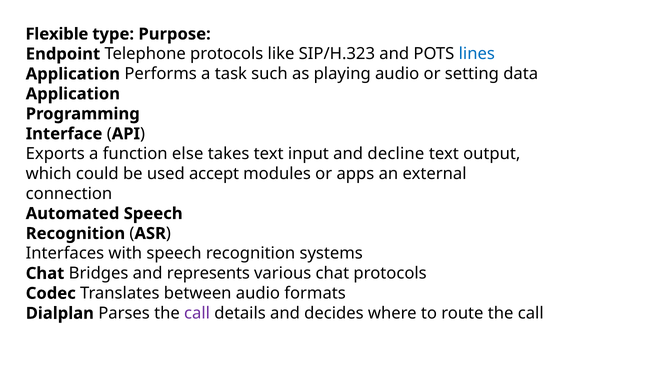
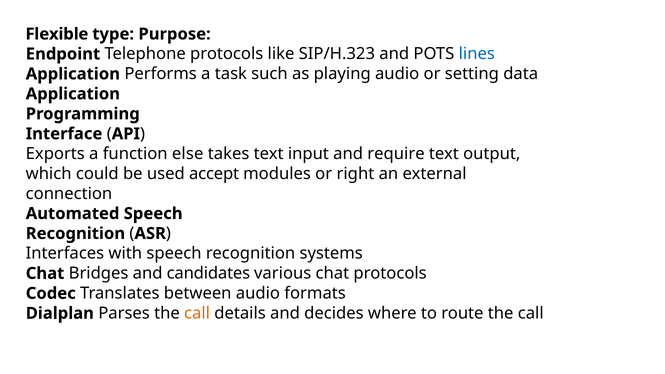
decline: decline -> require
apps: apps -> right
represents: represents -> candidates
call at (197, 313) colour: purple -> orange
